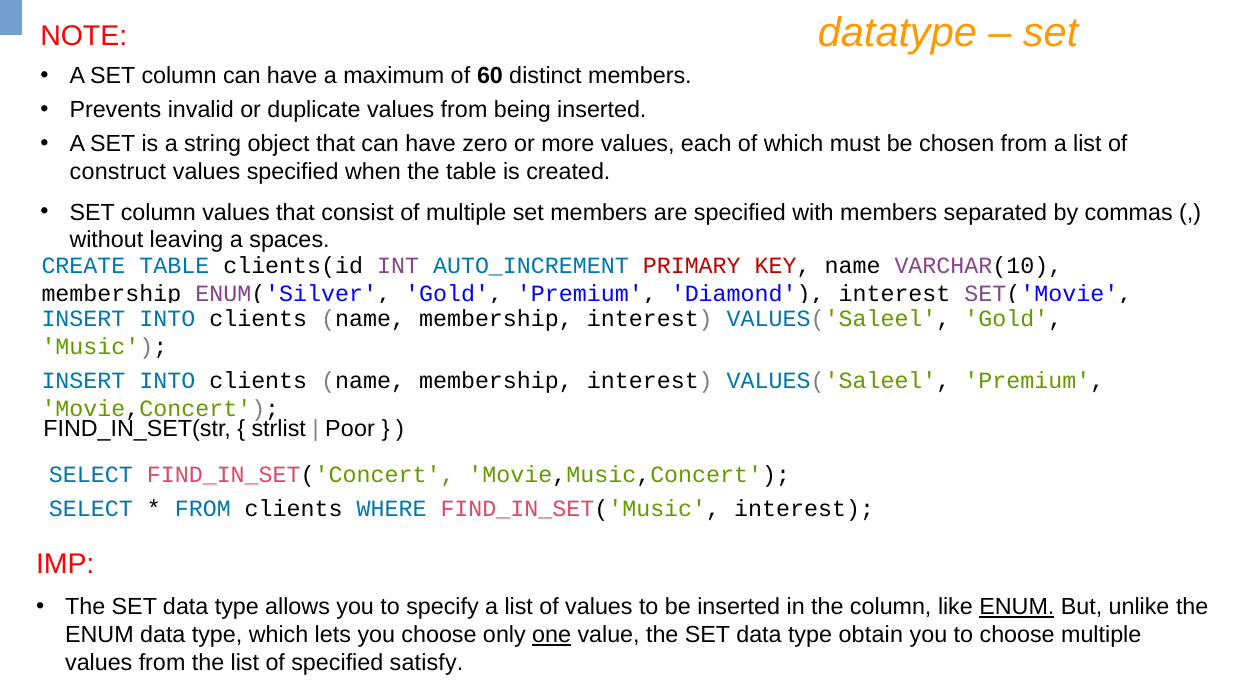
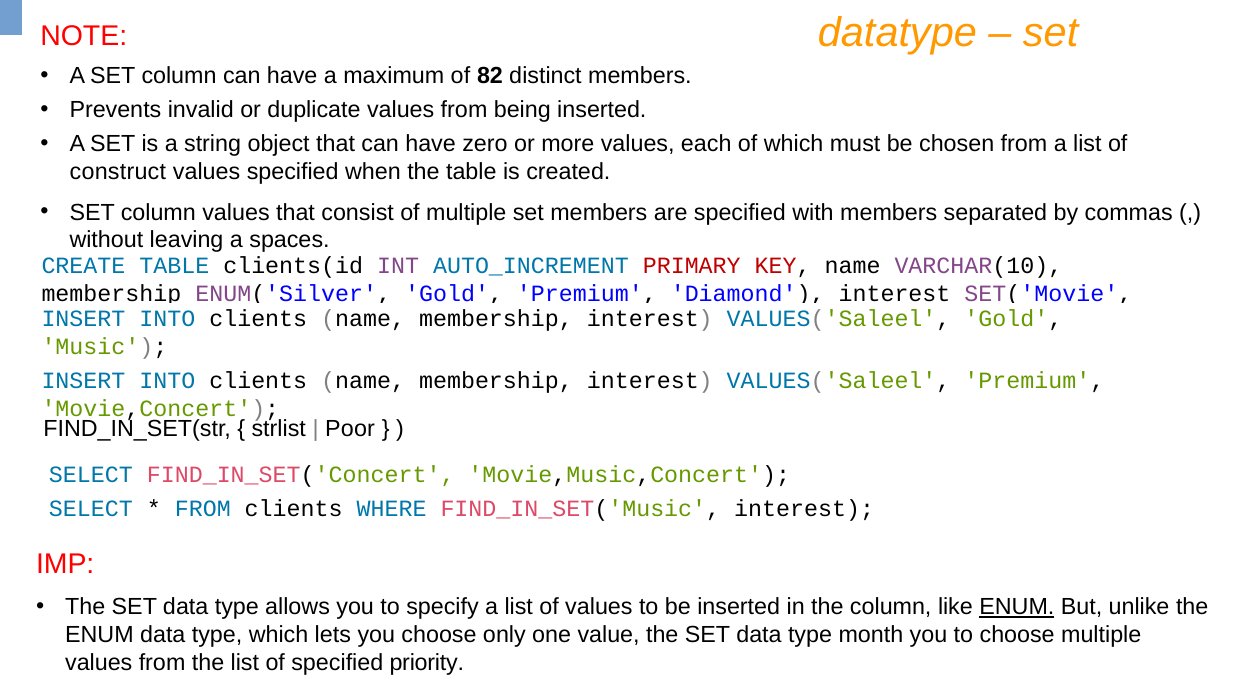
60: 60 -> 82
one underline: present -> none
obtain: obtain -> month
satisfy: satisfy -> priority
